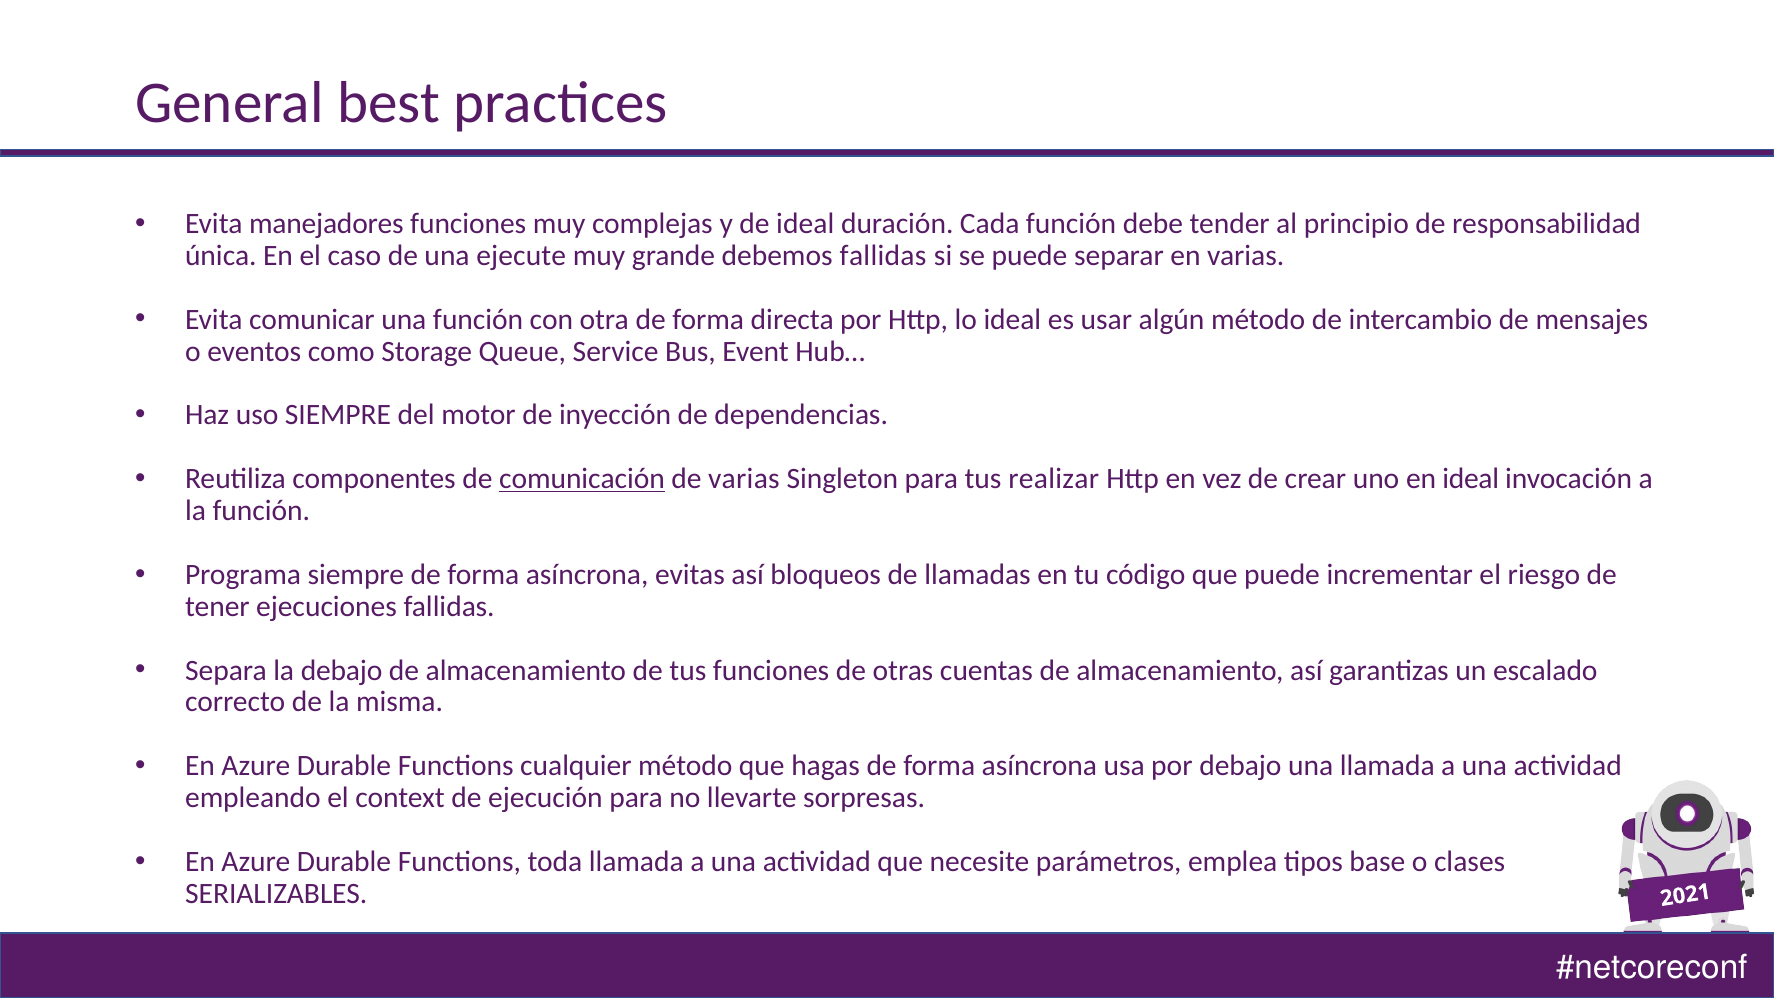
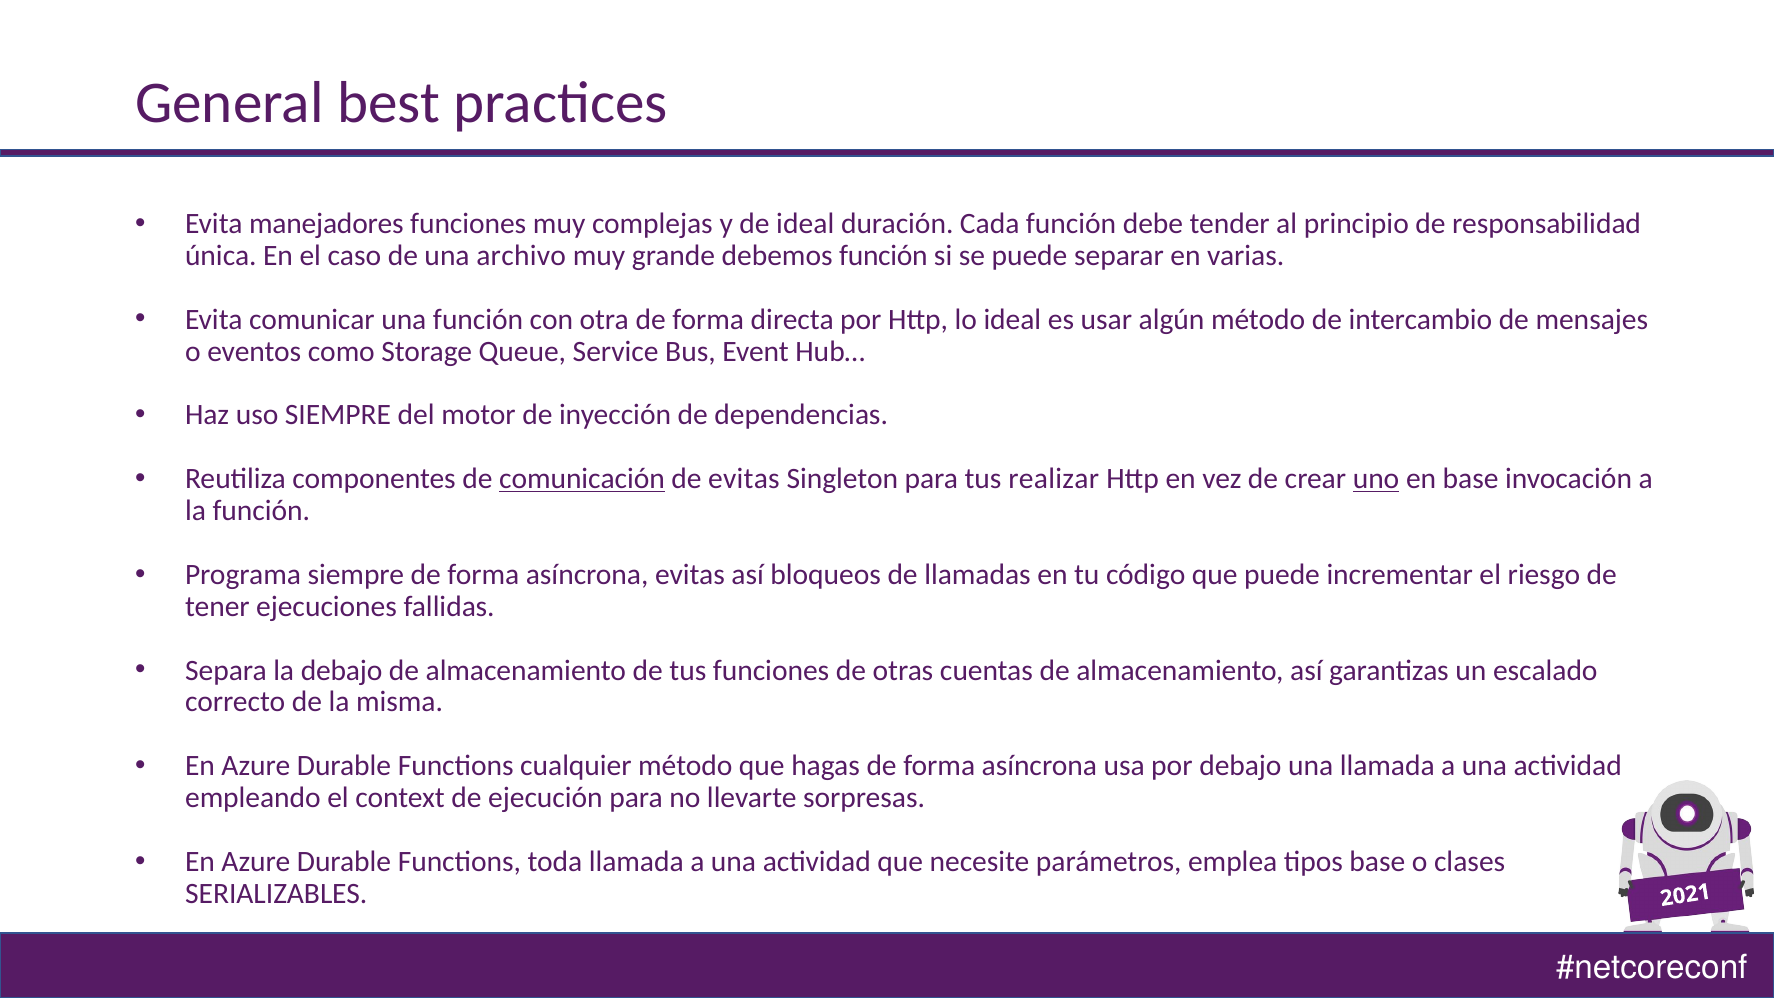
ejecute: ejecute -> archivo
debemos fallidas: fallidas -> función
de varias: varias -> evitas
uno underline: none -> present
en ideal: ideal -> base
